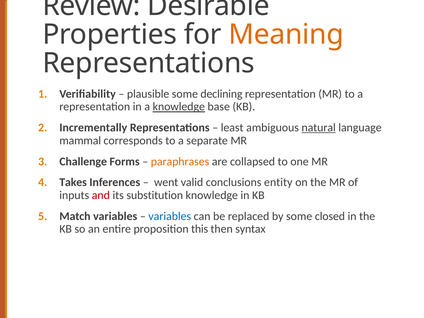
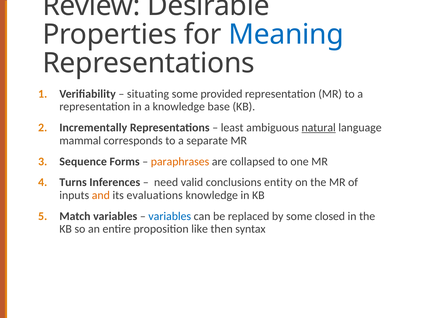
Meaning colour: orange -> blue
plausible: plausible -> situating
declining: declining -> provided
knowledge at (179, 107) underline: present -> none
Challenge: Challenge -> Sequence
Takes: Takes -> Turns
went: went -> need
and colour: red -> orange
substitution: substitution -> evaluations
this: this -> like
